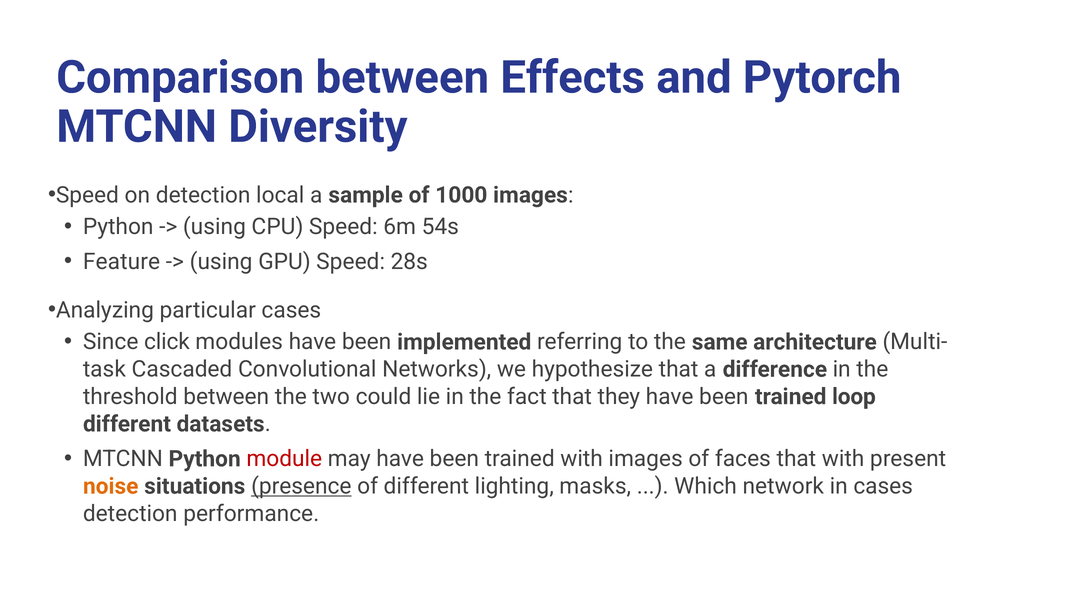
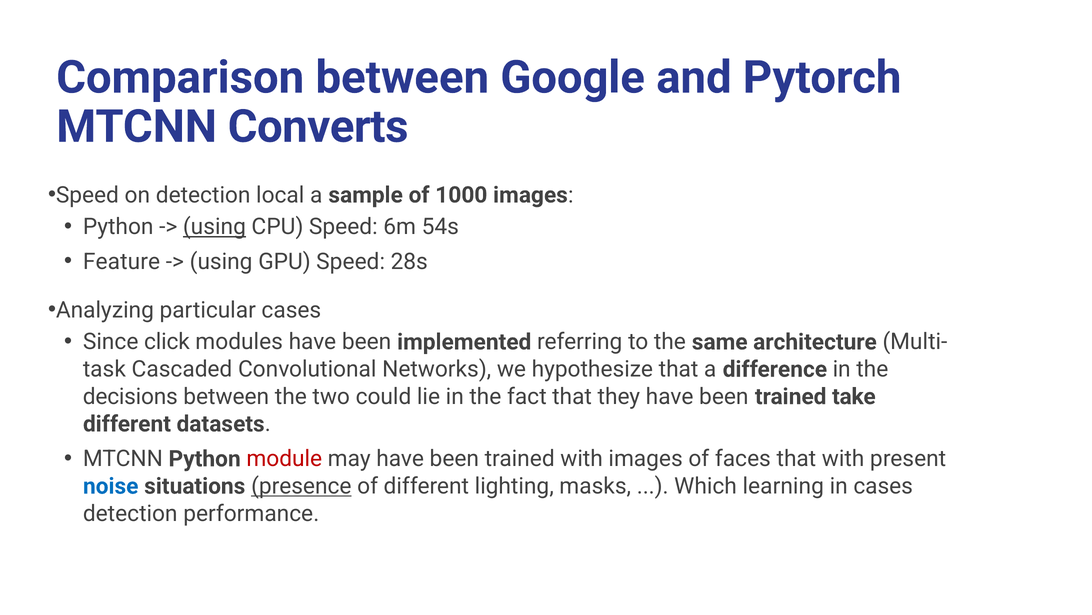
Effects: Effects -> Google
Diversity: Diversity -> Converts
using at (214, 227) underline: none -> present
threshold: threshold -> decisions
loop: loop -> take
noise colour: orange -> blue
network: network -> learning
